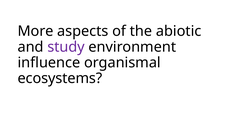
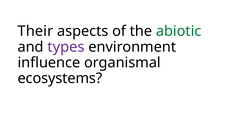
More: More -> Their
abiotic colour: black -> green
study: study -> types
